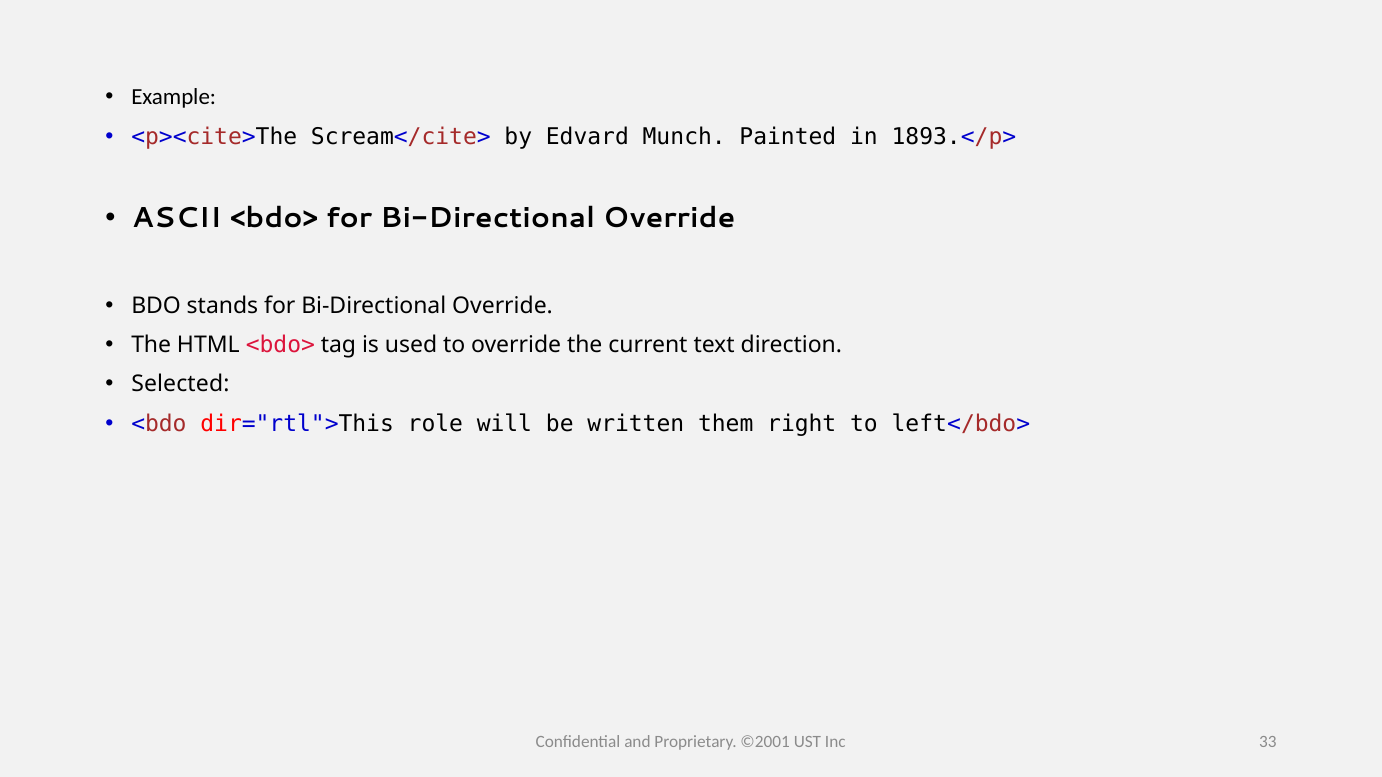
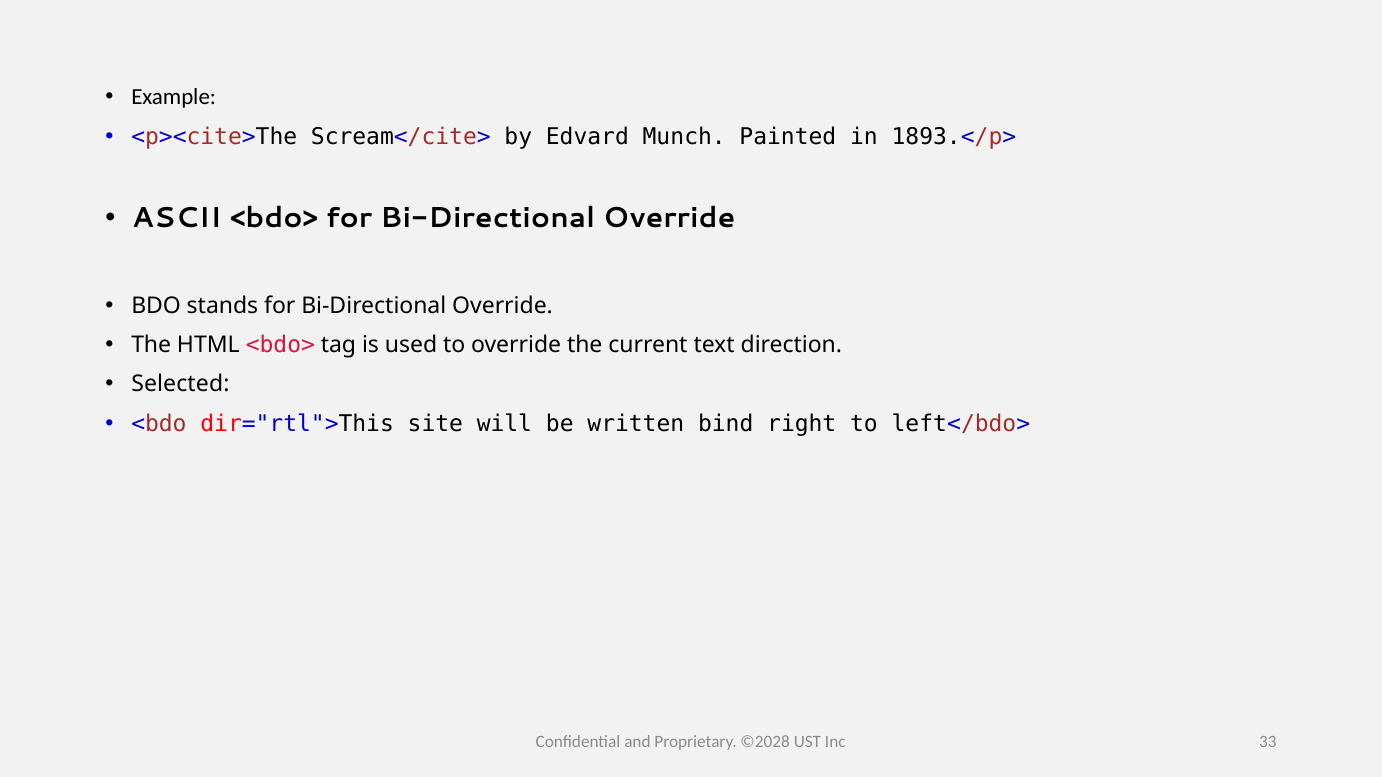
role: role -> site
them: them -> bind
©2001: ©2001 -> ©2028
